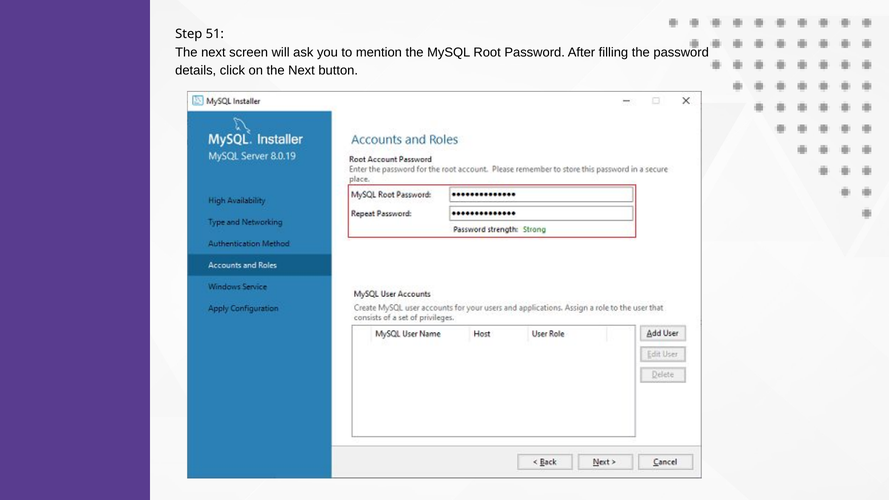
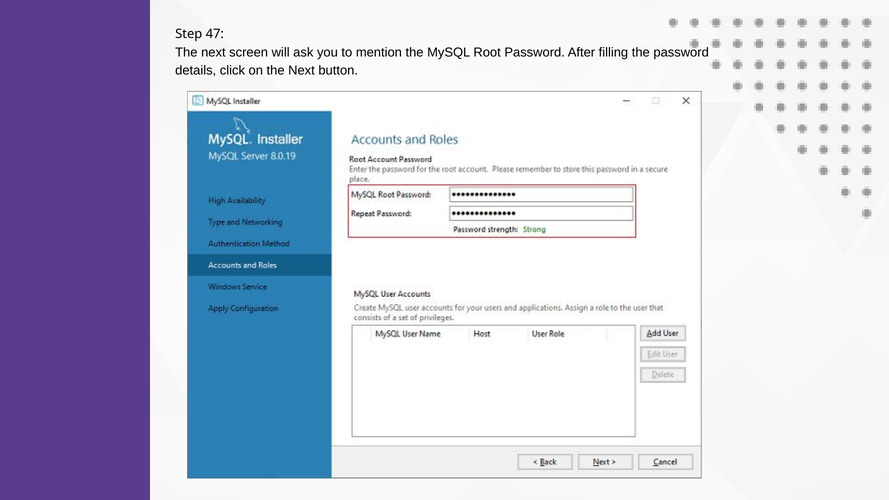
51: 51 -> 47
